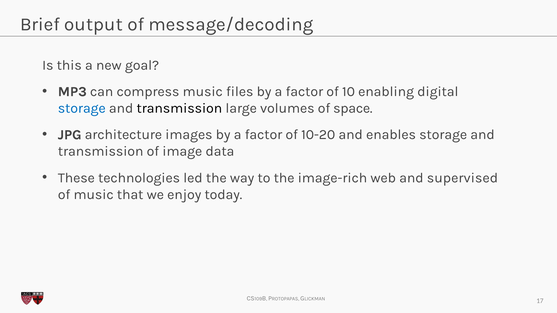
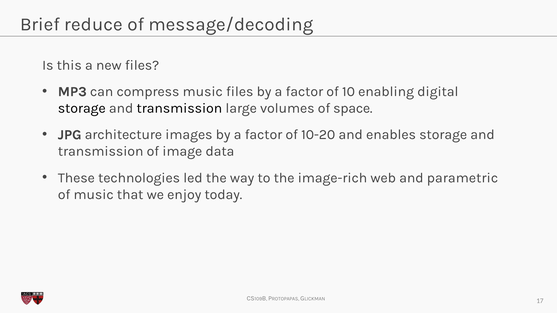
output: output -> reduce
new goal: goal -> files
storage at (82, 108) colour: blue -> black
supervised: supervised -> parametric
